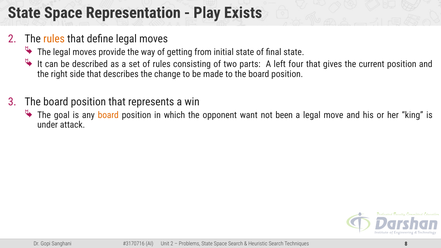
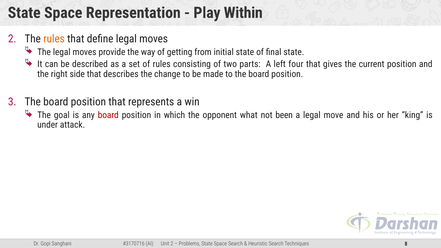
Exists: Exists -> Within
board at (108, 115) colour: orange -> red
want: want -> what
